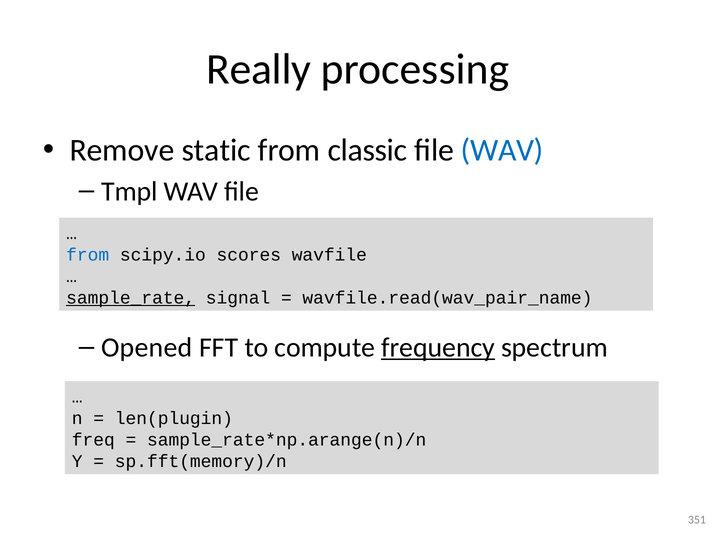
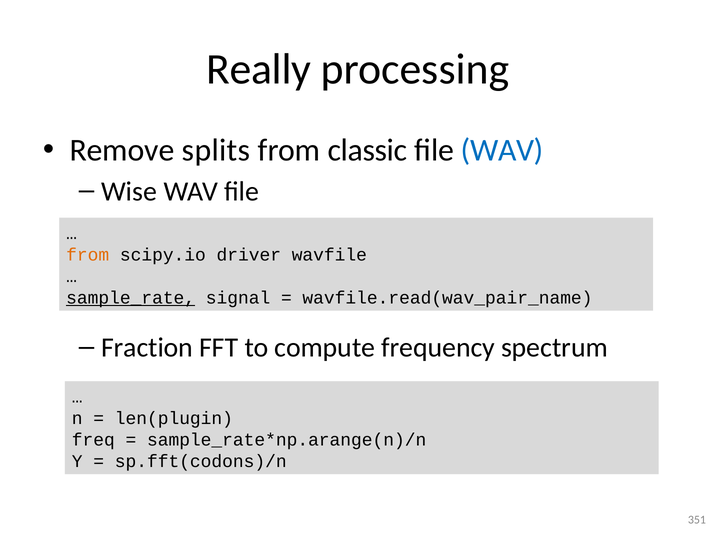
static: static -> splits
Tmpl: Tmpl -> Wise
from at (88, 255) colour: blue -> orange
scores: scores -> driver
Opened: Opened -> Fraction
frequency underline: present -> none
sp.fft(memory)/n: sp.fft(memory)/n -> sp.fft(codons)/n
